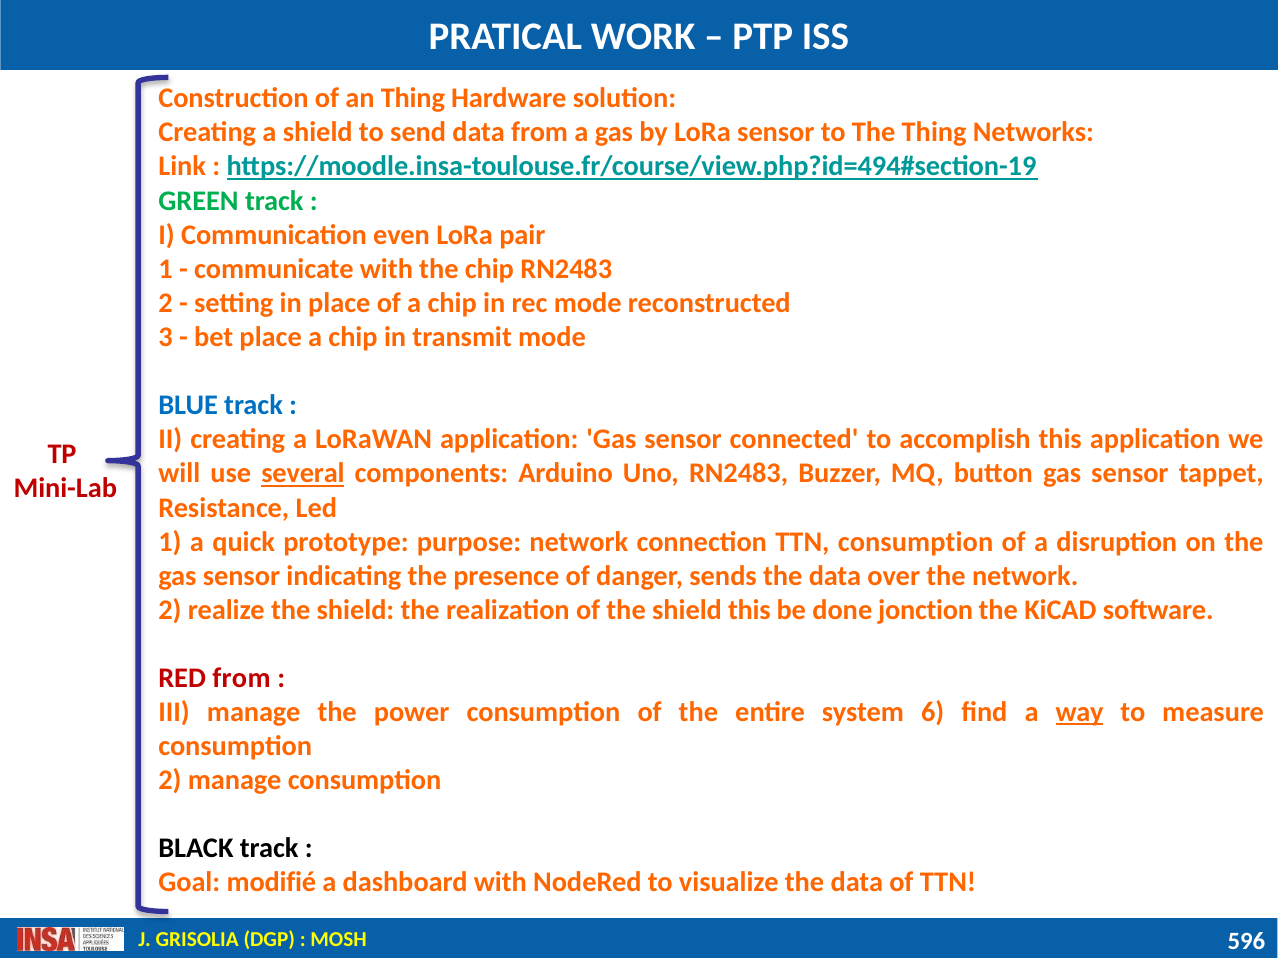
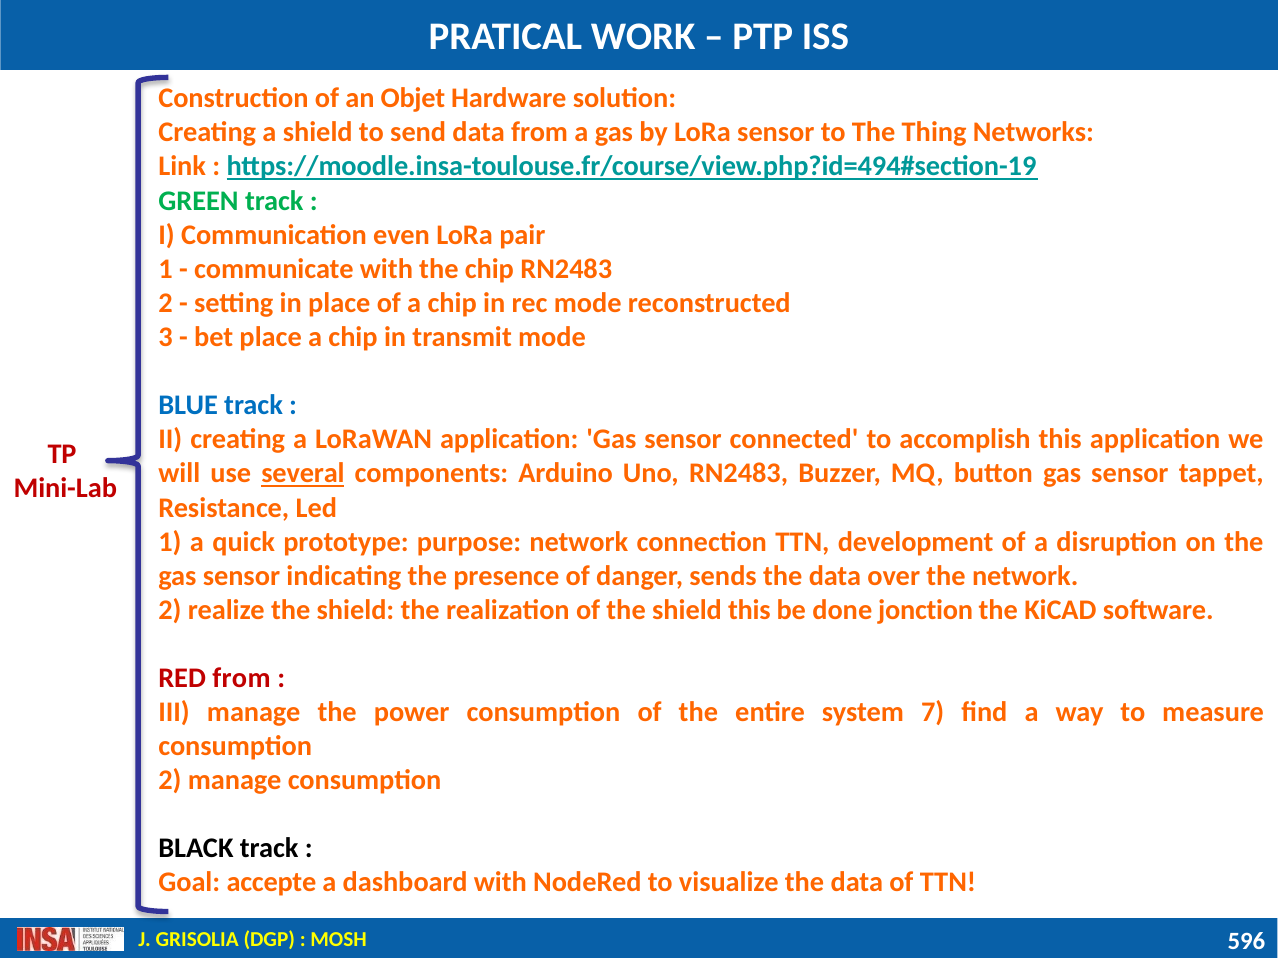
an Thing: Thing -> Objet
TTN consumption: consumption -> development
6: 6 -> 7
way underline: present -> none
modifié: modifié -> accepte
